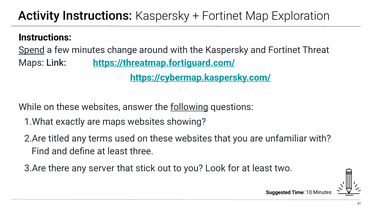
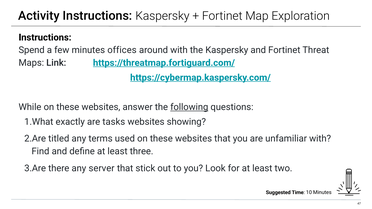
Spend underline: present -> none
change: change -> offices
are maps: maps -> tasks
